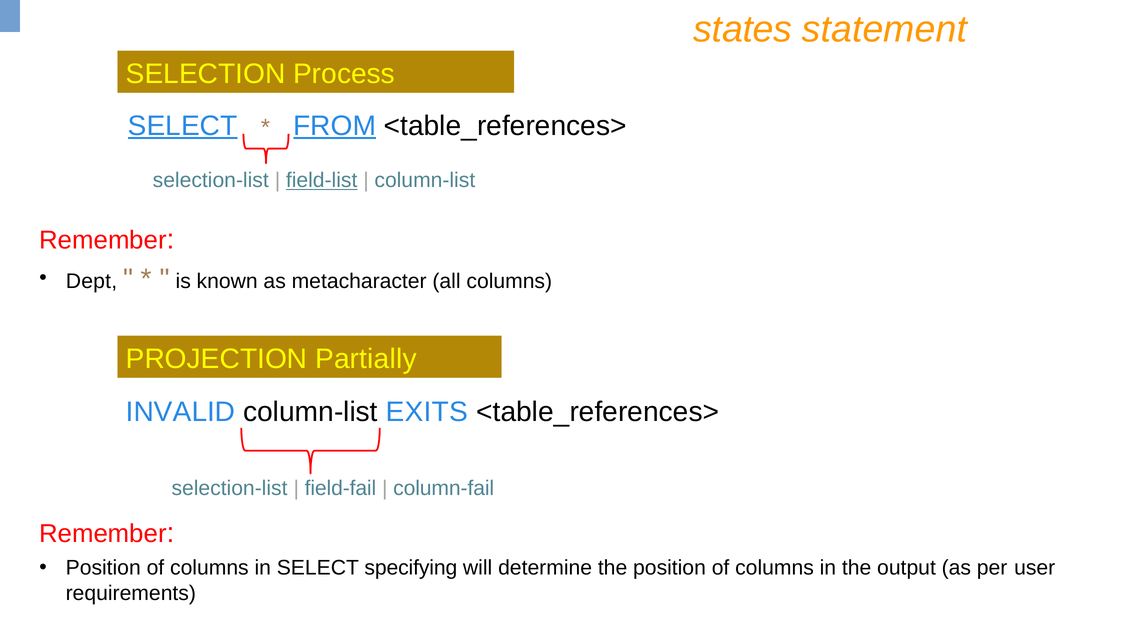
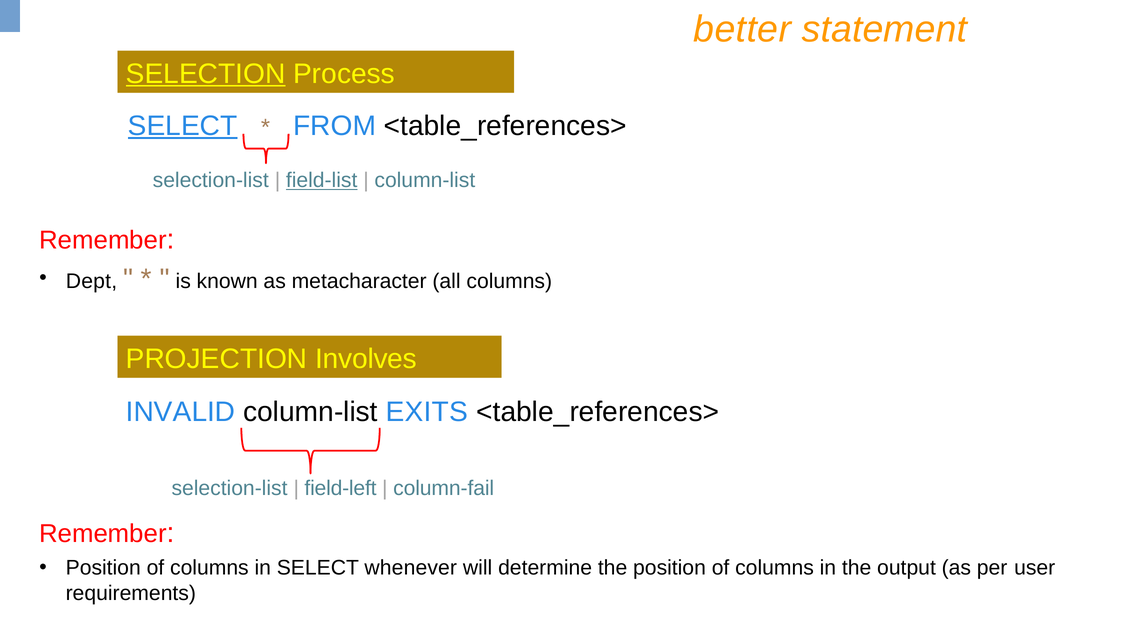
states: states -> better
SELECTION underline: none -> present
FROM underline: present -> none
Partially: Partially -> Involves
field-fail: field-fail -> field-left
specifying: specifying -> whenever
